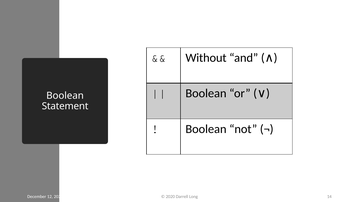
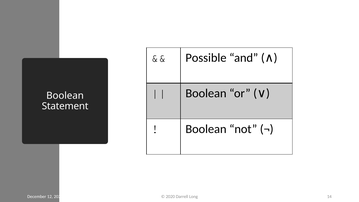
Without: Without -> Possible
